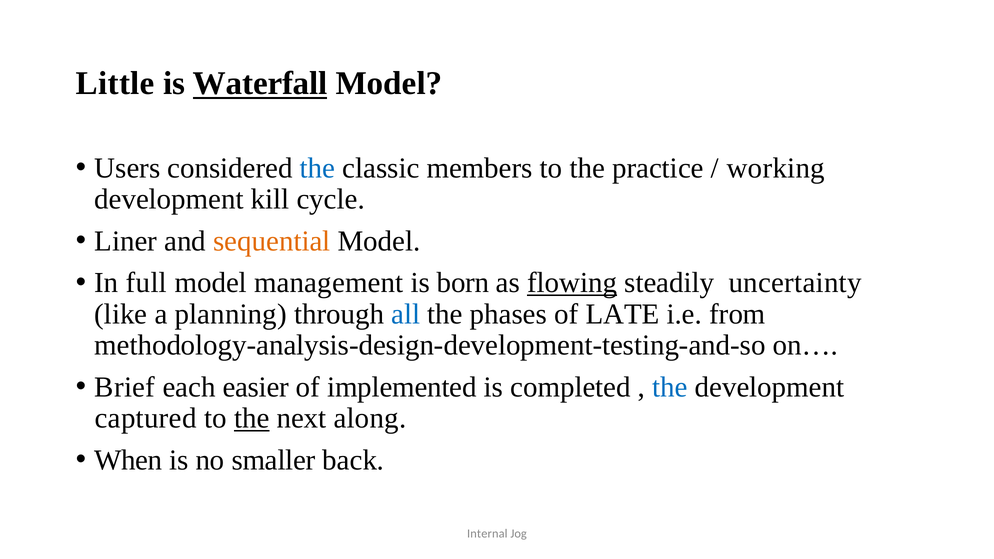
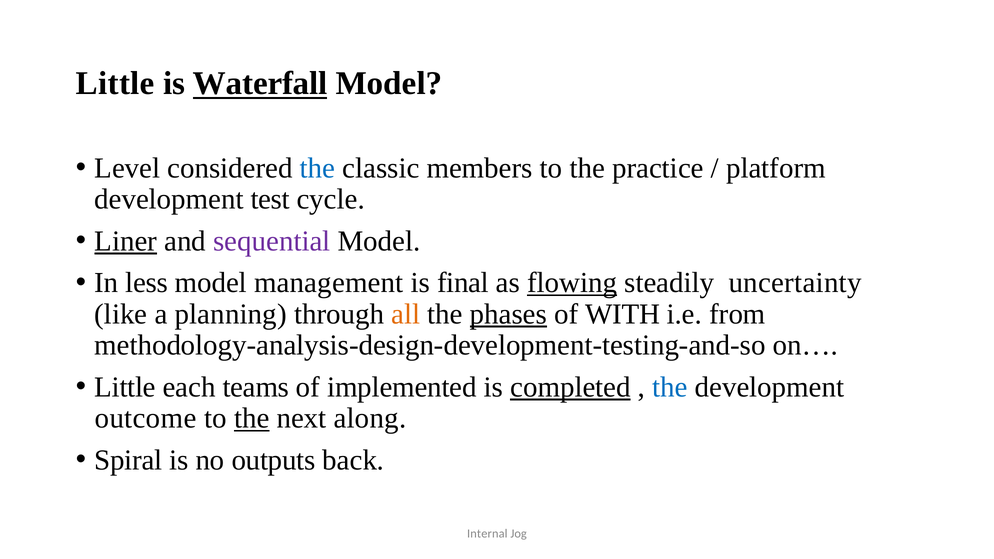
Users: Users -> Level
working: working -> platform
kill: kill -> test
Liner underline: none -> present
sequential colour: orange -> purple
full: full -> less
born: born -> final
all colour: blue -> orange
phases underline: none -> present
LATE: LATE -> WITH
Brief at (125, 387): Brief -> Little
easier: easier -> teams
completed underline: none -> present
captured: captured -> outcome
When: When -> Spiral
smaller: smaller -> outputs
